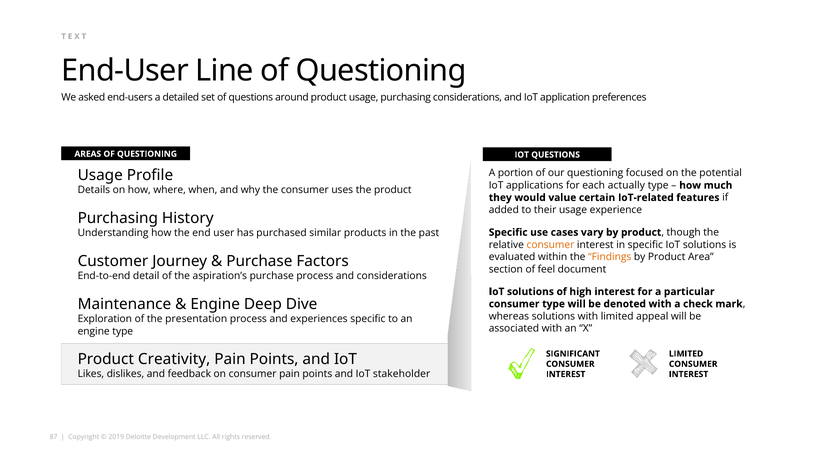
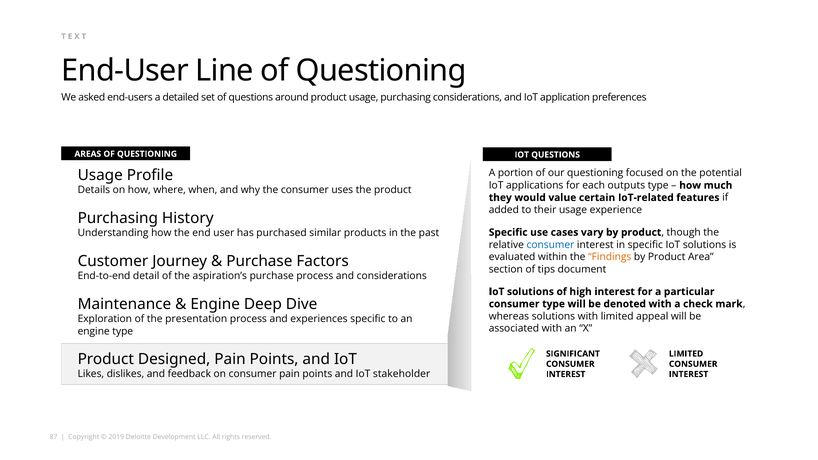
actually: actually -> outputs
consumer at (550, 245) colour: orange -> blue
feel: feel -> tips
Creativity: Creativity -> Designed
